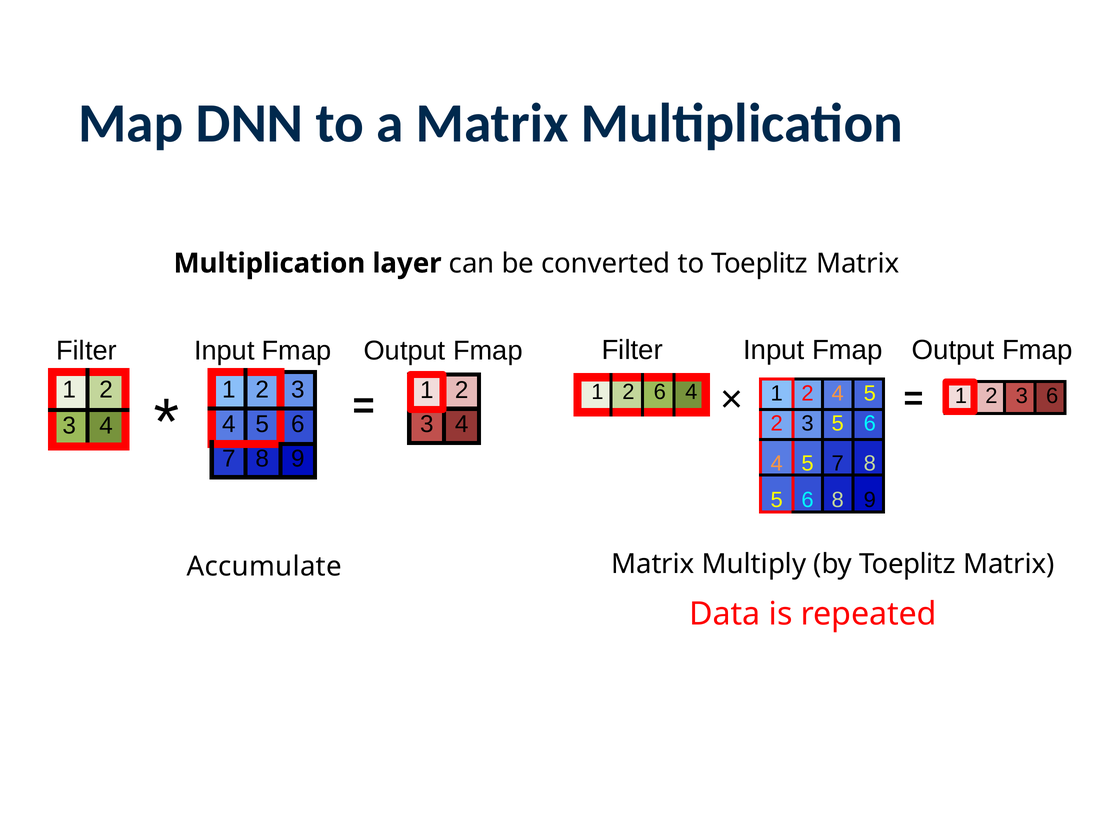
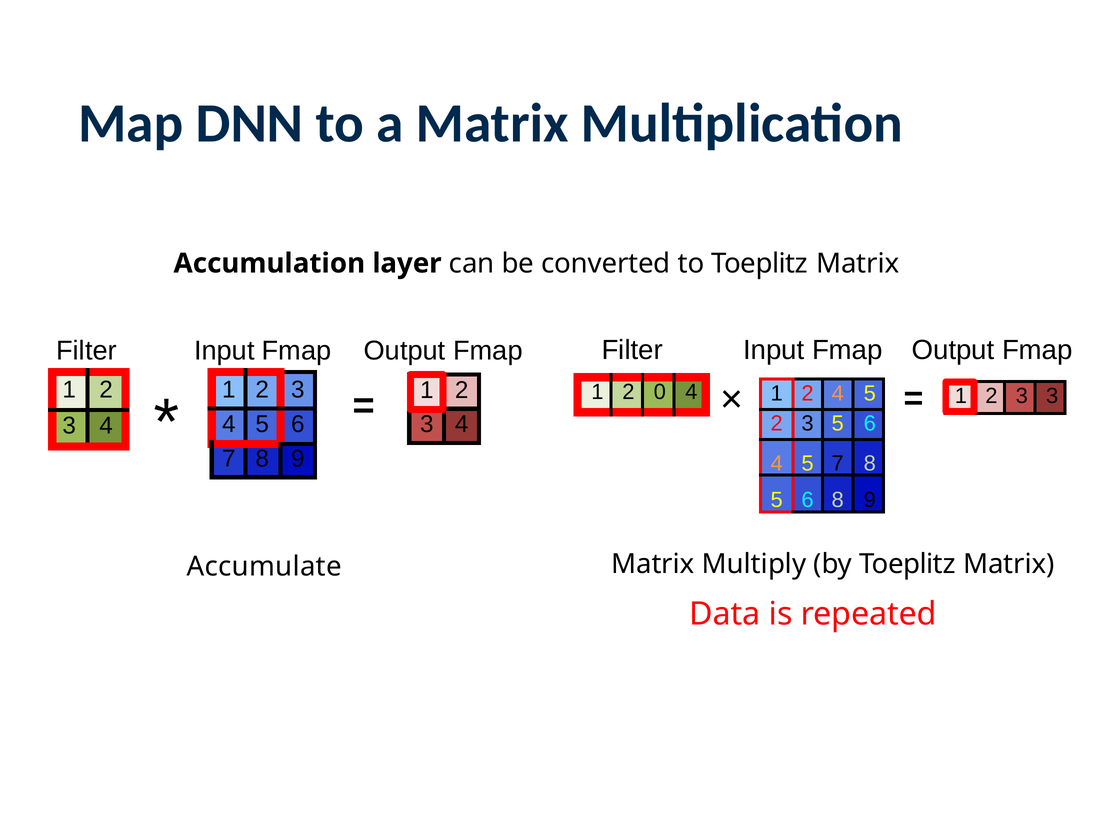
Multiplication at (269, 263): Multiplication -> Accumulation
2 6: 6 -> 0
3 6: 6 -> 3
